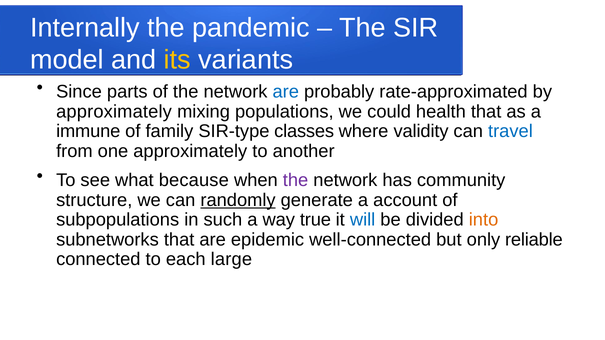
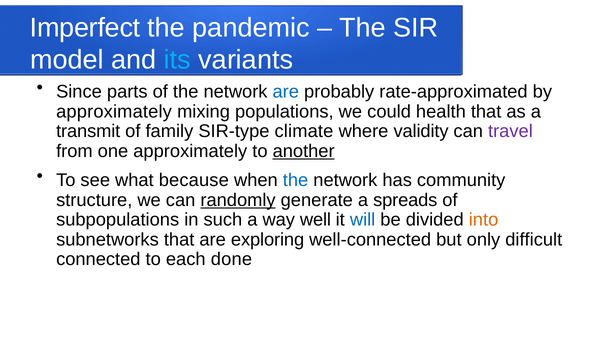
Internally: Internally -> Imperfect
its colour: yellow -> light blue
immune: immune -> transmit
classes: classes -> climate
travel colour: blue -> purple
another underline: none -> present
the at (296, 181) colour: purple -> blue
account: account -> spreads
true: true -> well
epidemic: epidemic -> exploring
reliable: reliable -> difficult
large: large -> done
